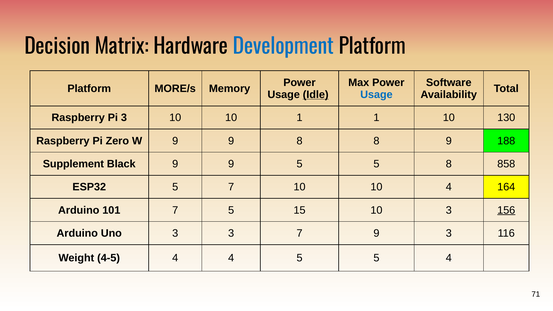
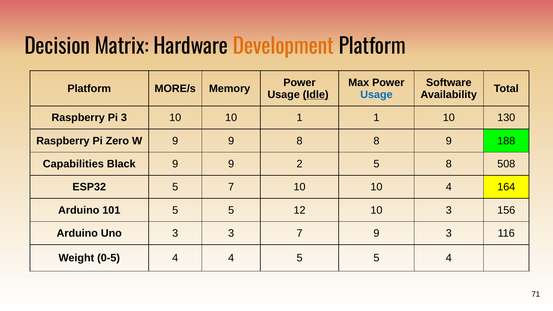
Development colour: blue -> orange
Supplement: Supplement -> Capabilities
9 5: 5 -> 2
858: 858 -> 508
101 7: 7 -> 5
15: 15 -> 12
156 underline: present -> none
4-5: 4-5 -> 0-5
